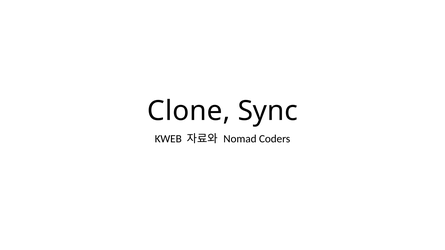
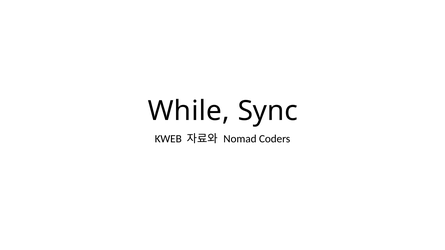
Clone: Clone -> While
